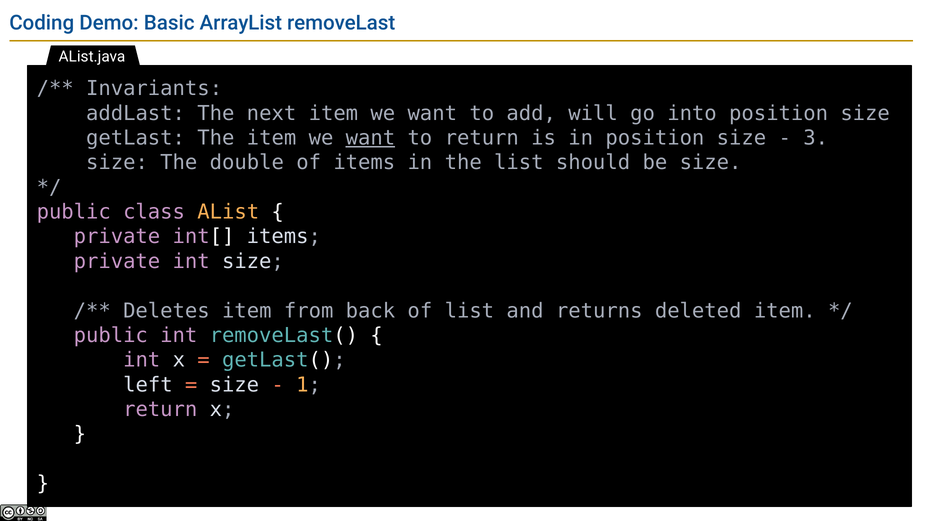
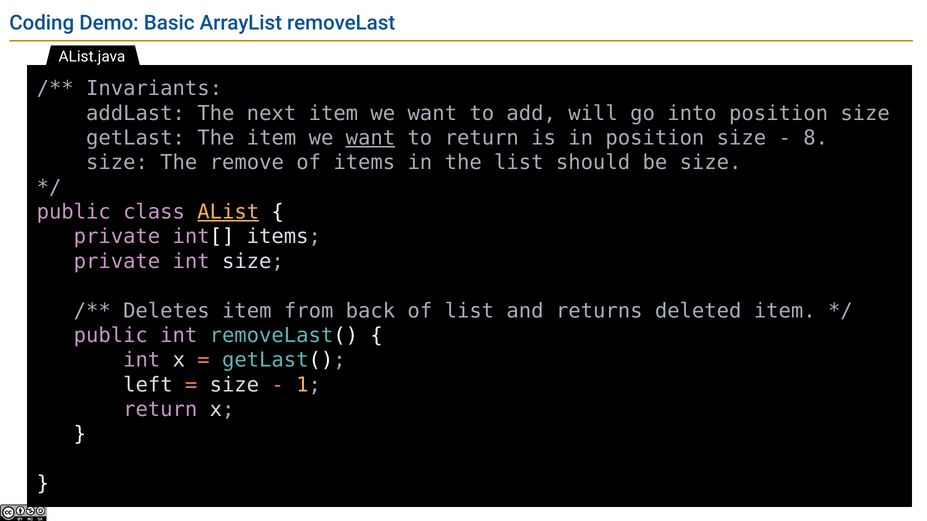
3: 3 -> 8
double: double -> remove
AList underline: none -> present
